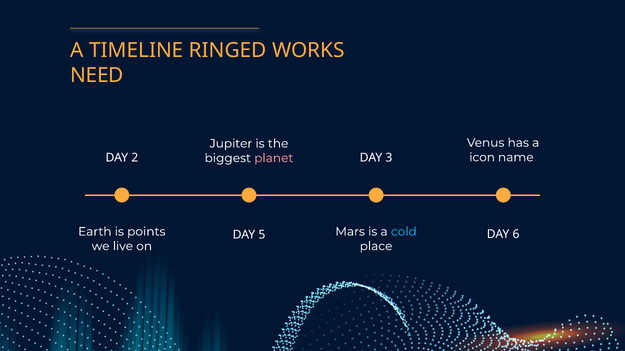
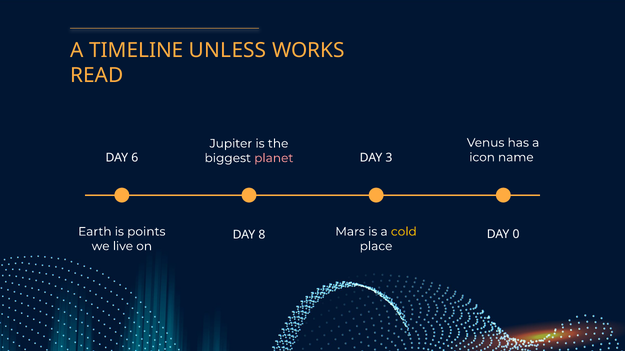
RINGED: RINGED -> UNLESS
NEED: NEED -> READ
2: 2 -> 6
cold colour: light blue -> yellow
6: 6 -> 0
5: 5 -> 8
